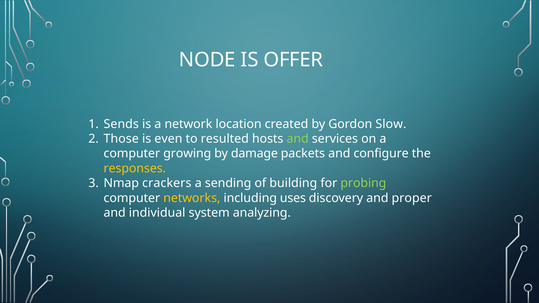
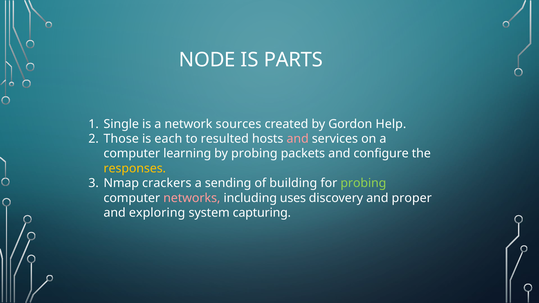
OFFER: OFFER -> PARTS
Sends: Sends -> Single
location: location -> sources
Slow: Slow -> Help
even: even -> each
and at (298, 139) colour: light green -> pink
growing: growing -> learning
by damage: damage -> probing
networks colour: yellow -> pink
individual: individual -> exploring
analyzing: analyzing -> capturing
